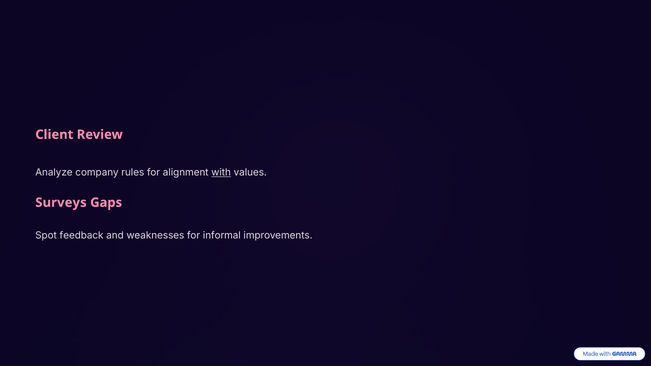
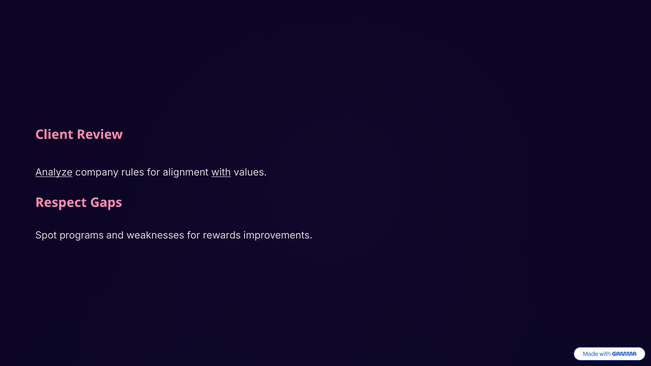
Analyze underline: none -> present
Surveys: Surveys -> Respect
feedback: feedback -> programs
informal: informal -> rewards
